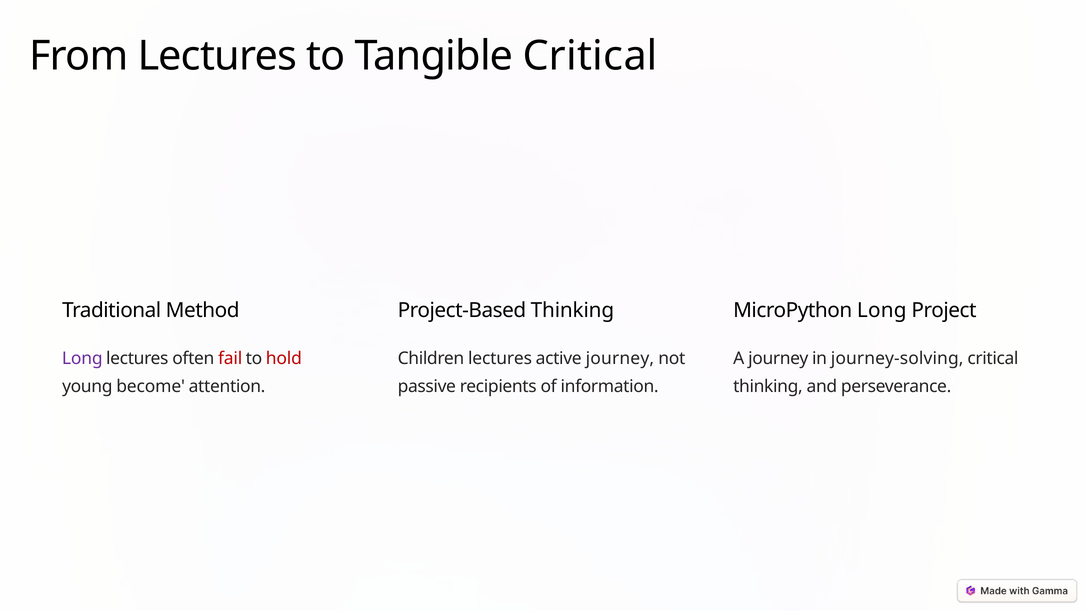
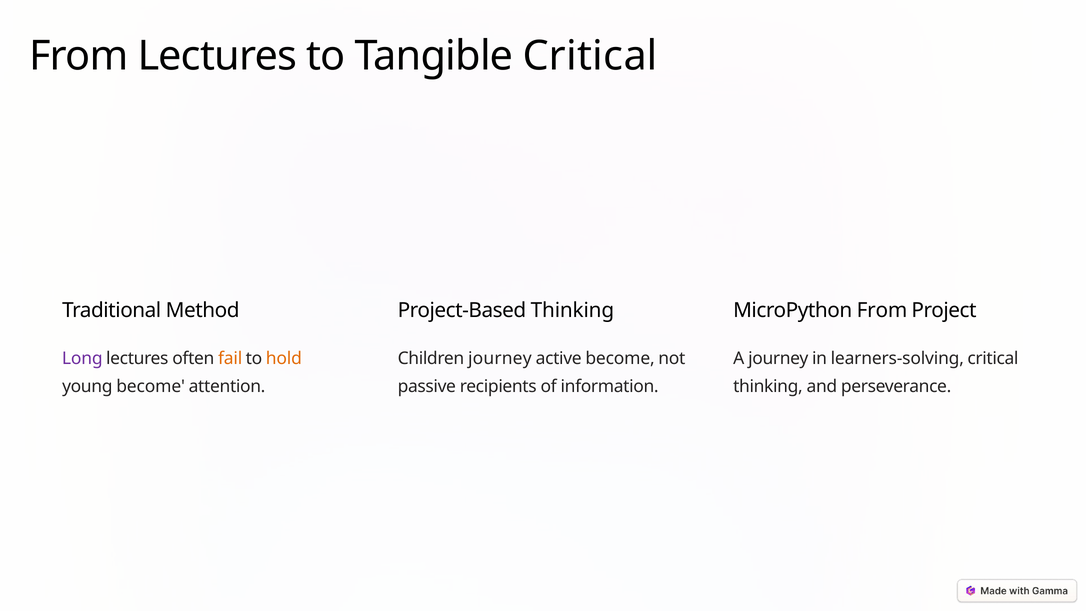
MicroPython Long: Long -> From
fail colour: red -> orange
hold colour: red -> orange
Children lectures: lectures -> journey
active journey: journey -> become
journey-solving: journey-solving -> learners-solving
